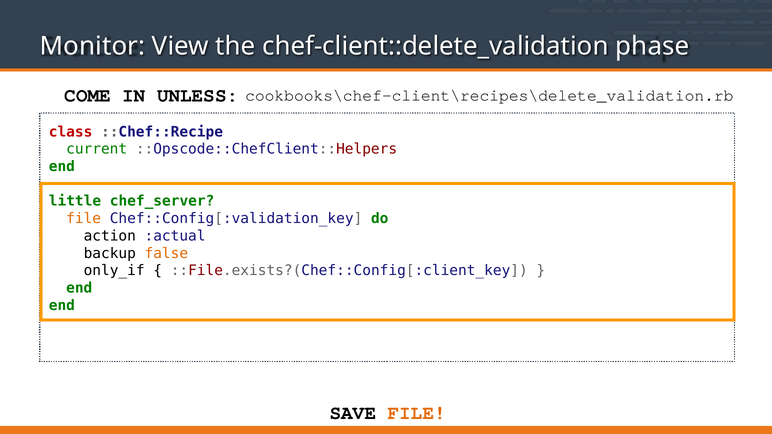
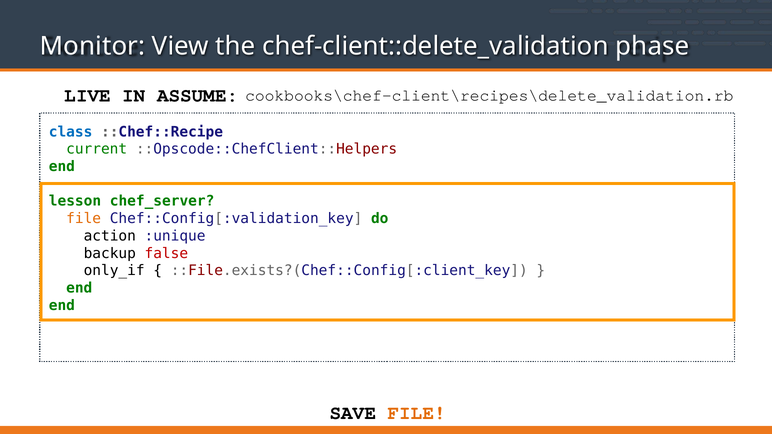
COME: COME -> LIVE
UNLESS: UNLESS -> ASSUME
class colour: red -> blue
little: little -> lesson
:actual: :actual -> :unique
false colour: orange -> red
